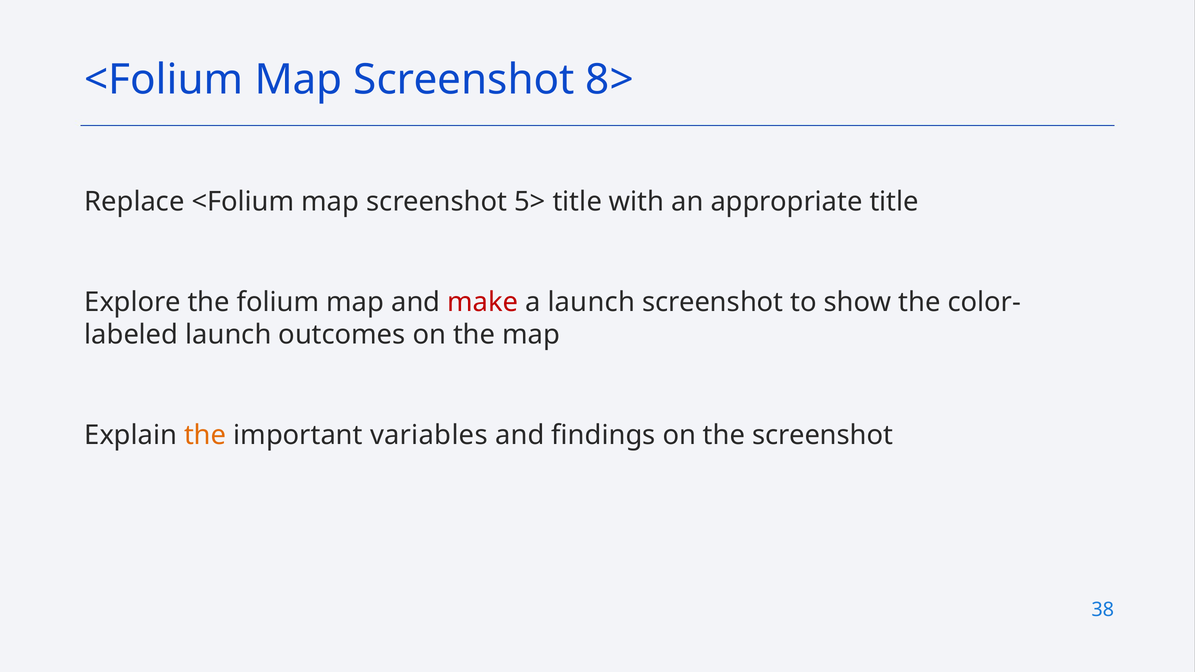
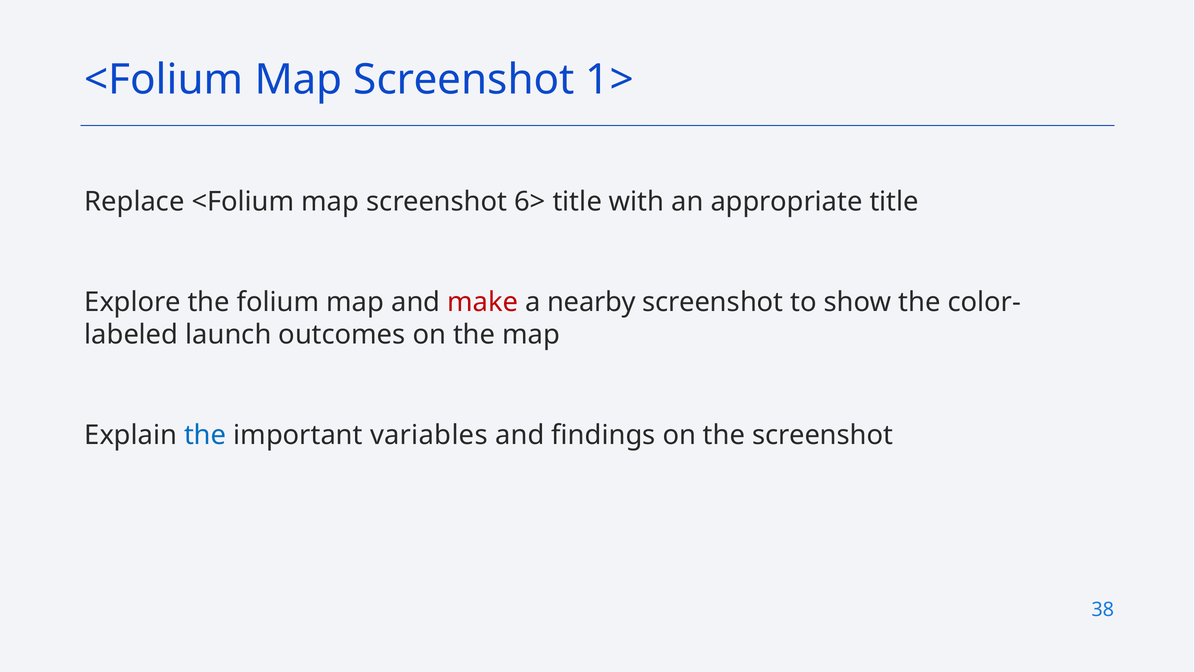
8>: 8> -> 1>
5>: 5> -> 6>
a launch: launch -> nearby
the at (205, 436) colour: orange -> blue
